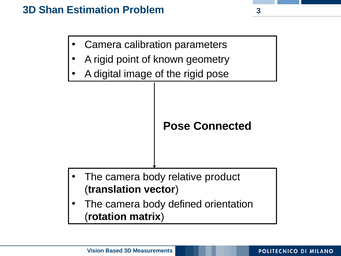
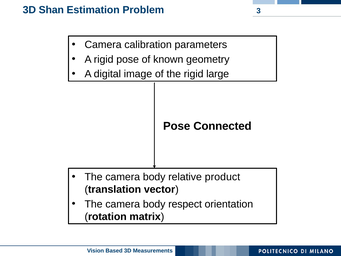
rigid point: point -> pose
rigid pose: pose -> large
defined: defined -> respect
